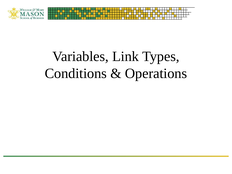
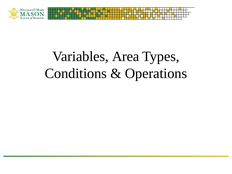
Link: Link -> Area
